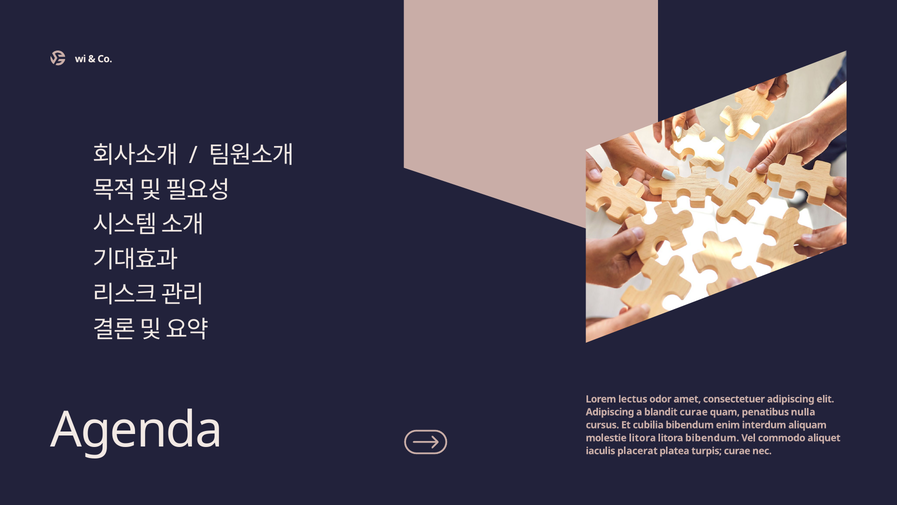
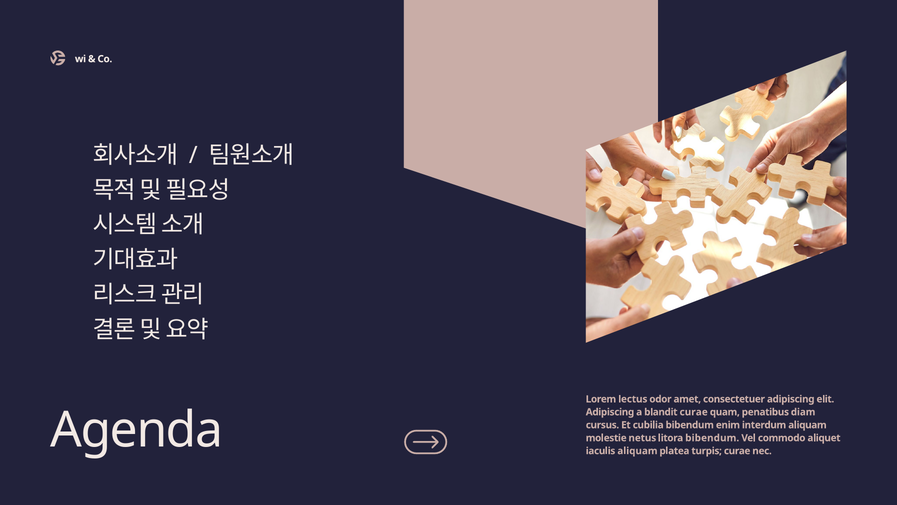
nulla: nulla -> diam
molestie litora: litora -> netus
iaculis placerat: placerat -> aliquam
